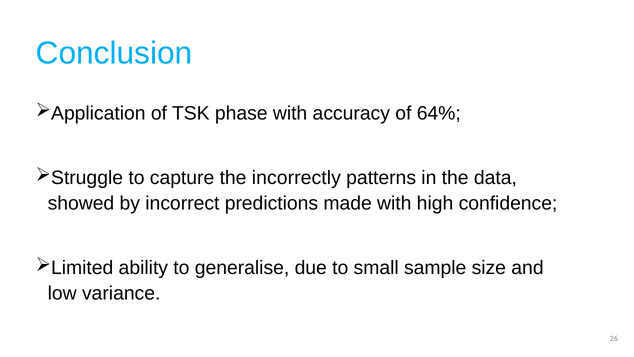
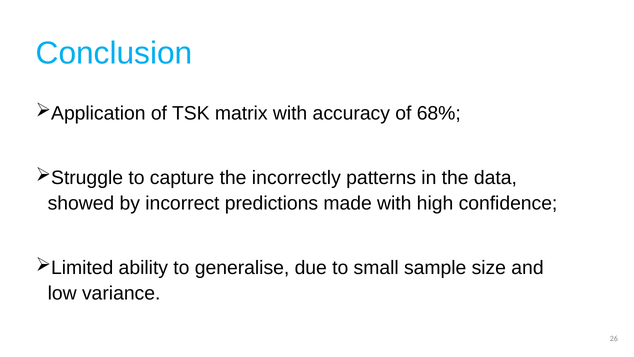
phase: phase -> matrix
64%: 64% -> 68%
